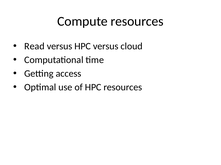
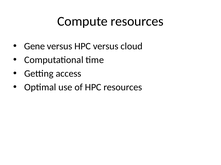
Read: Read -> Gene
